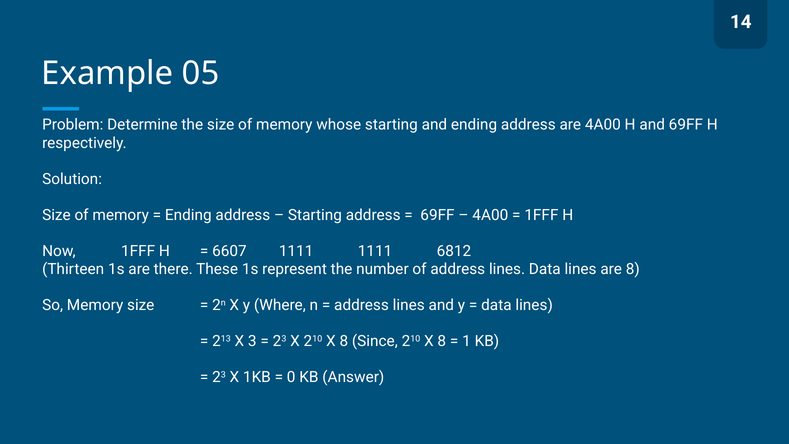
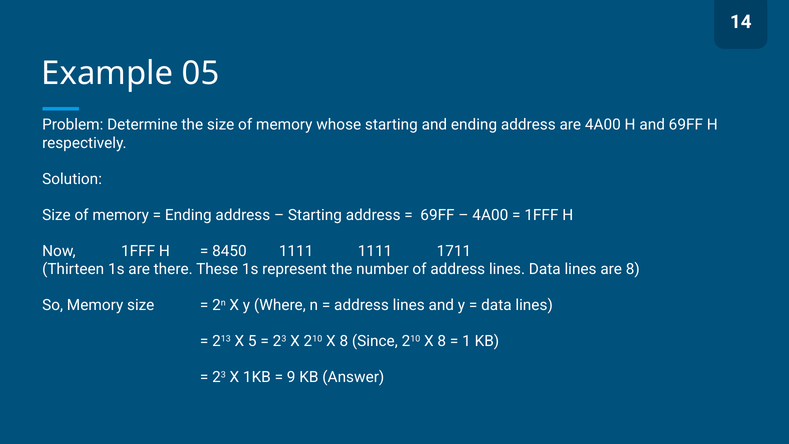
6607: 6607 -> 8450
6812: 6812 -> 1711
3: 3 -> 5
0: 0 -> 9
